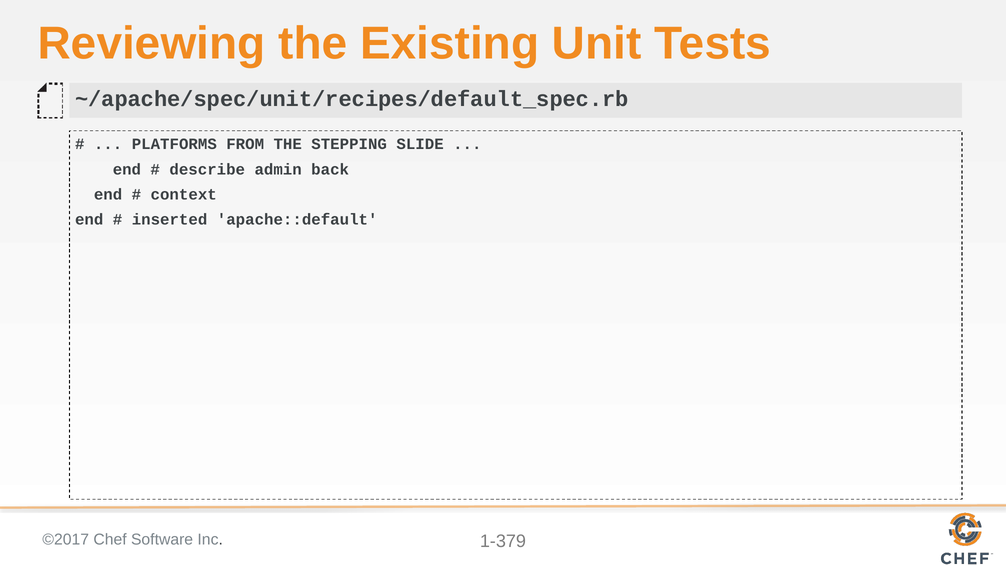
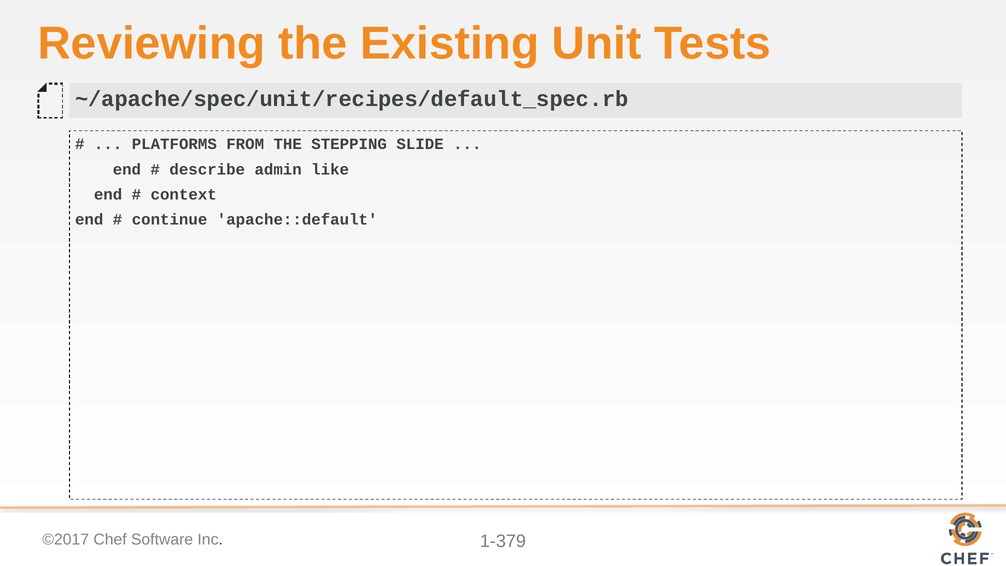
back: back -> like
inserted: inserted -> continue
